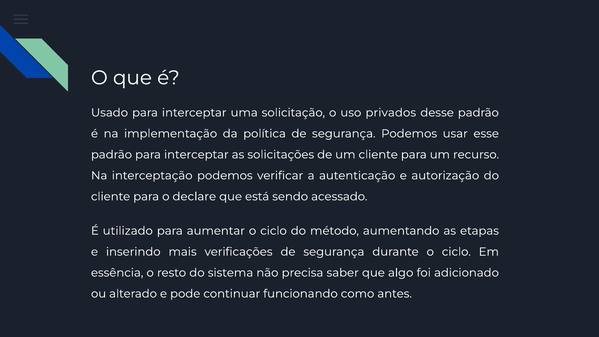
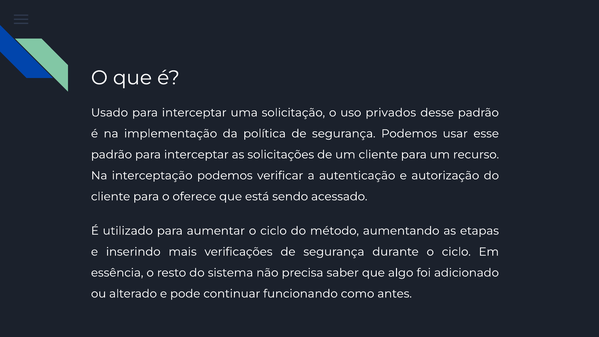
declare: declare -> oferece
